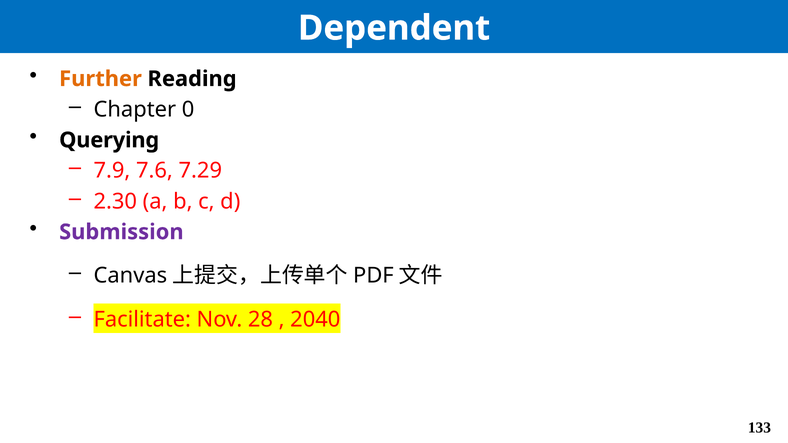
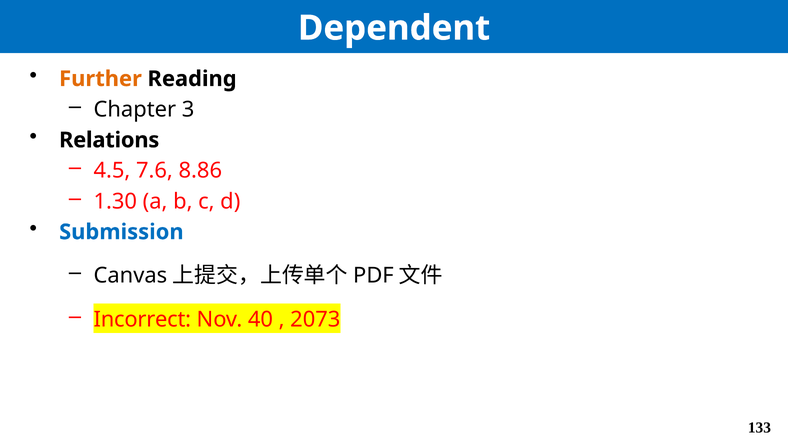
0: 0 -> 3
Querying: Querying -> Relations
7.9: 7.9 -> 4.5
7.29: 7.29 -> 8.86
2.30: 2.30 -> 1.30
Submission colour: purple -> blue
Facilitate: Facilitate -> Incorrect
28: 28 -> 40
2040: 2040 -> 2073
